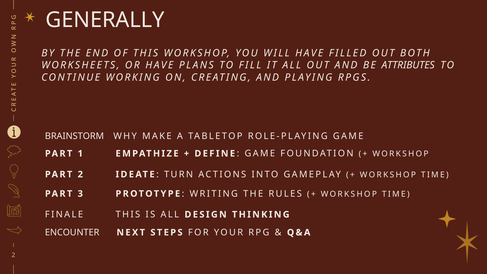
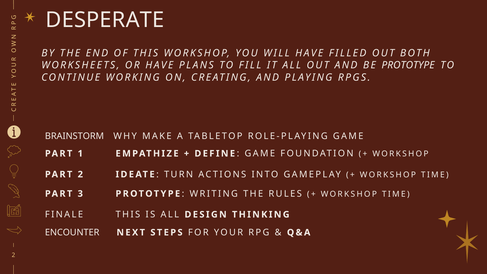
GENERALLY: GENERALLY -> DESPERATE
ATTRIBUTES at (408, 65): ATTRIBUTES -> PROTOTYPE
